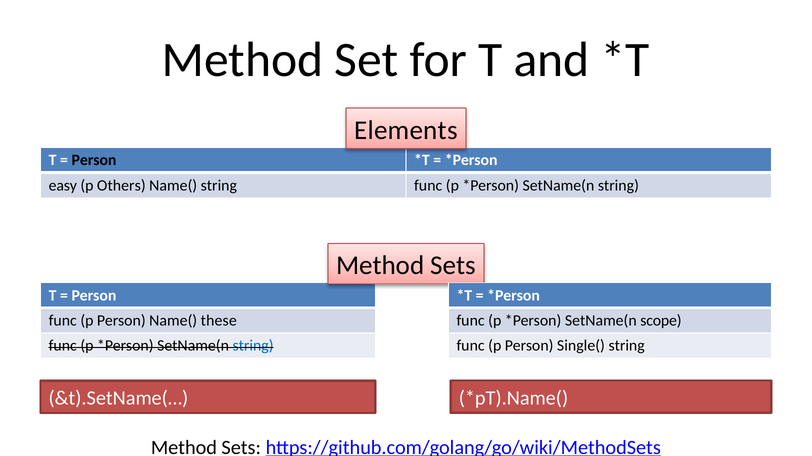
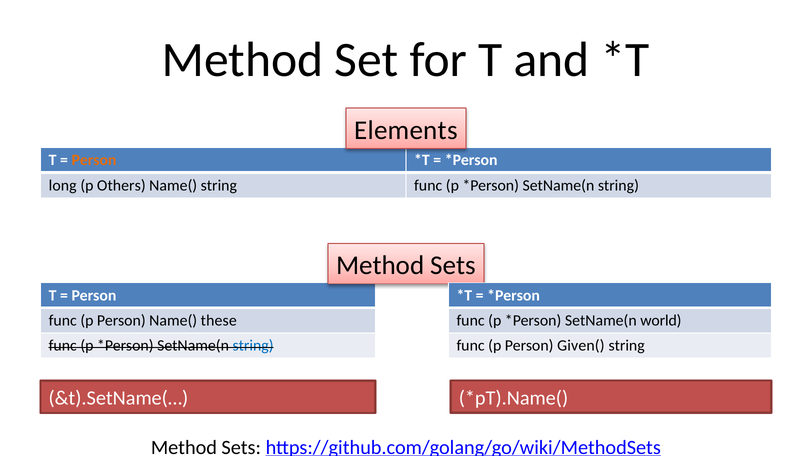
Person at (94, 160) colour: black -> orange
easy: easy -> long
scope: scope -> world
Single(: Single( -> Given(
